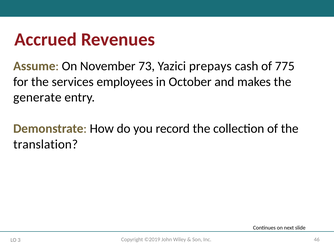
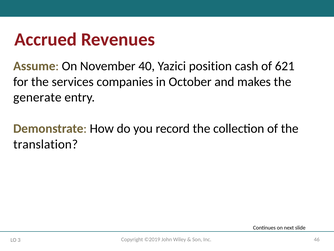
73: 73 -> 40
prepays: prepays -> position
775: 775 -> 621
employees: employees -> companies
